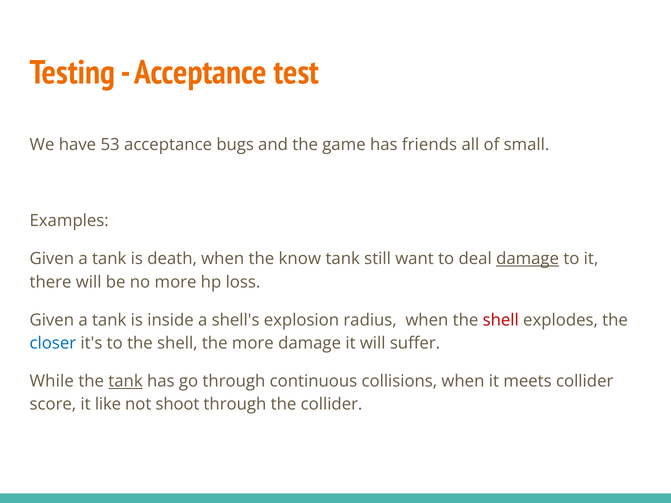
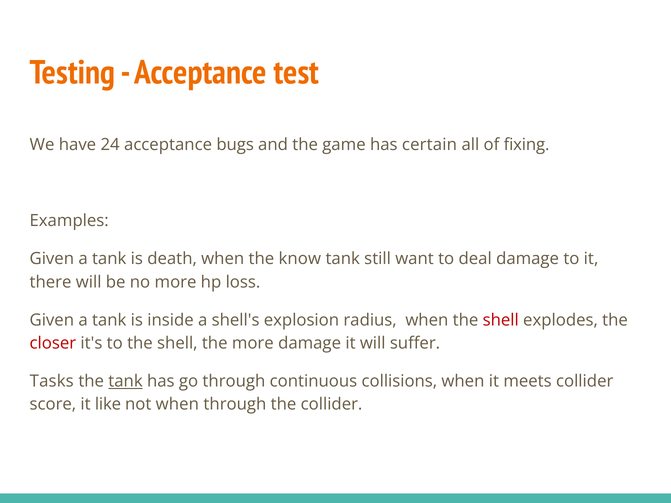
53: 53 -> 24
friends: friends -> certain
small: small -> fixing
damage at (528, 259) underline: present -> none
closer colour: blue -> red
While: While -> Tasks
not shoot: shoot -> when
